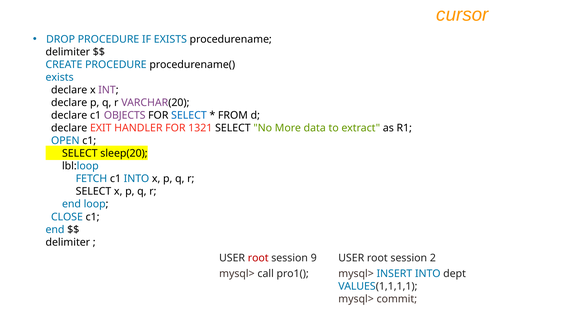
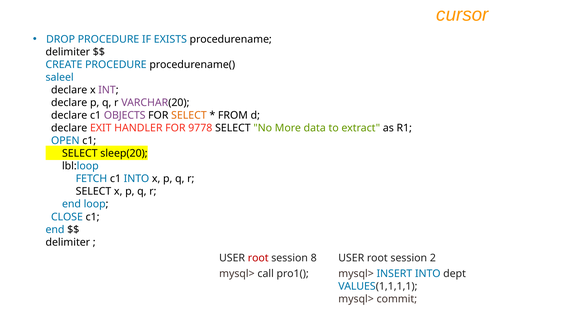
exists at (60, 77): exists -> saleel
SELECT at (189, 115) colour: blue -> orange
1321: 1321 -> 9778
9: 9 -> 8
